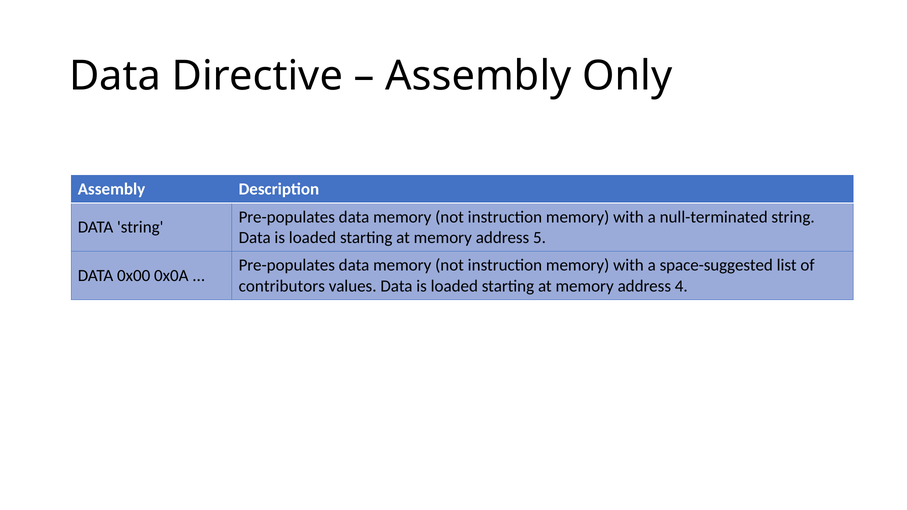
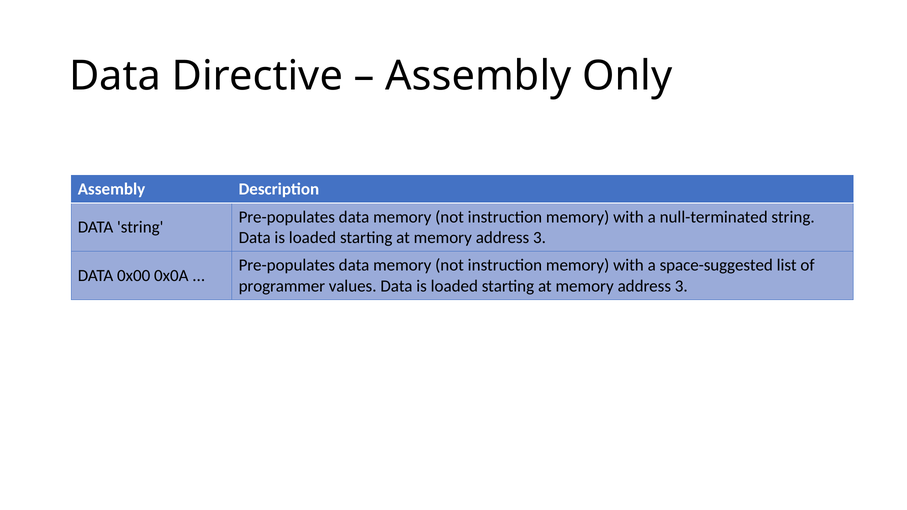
5 at (540, 238): 5 -> 3
contributors: contributors -> programmer
4 at (681, 286): 4 -> 3
